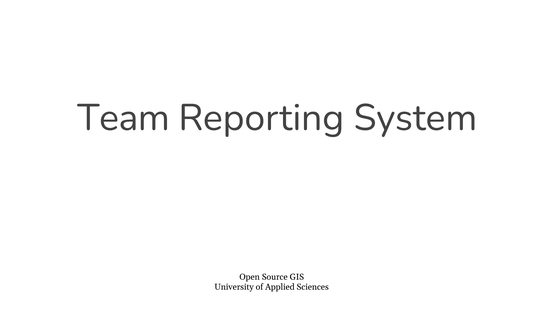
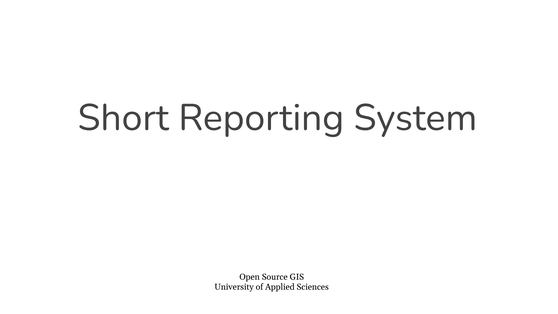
Team: Team -> Short
